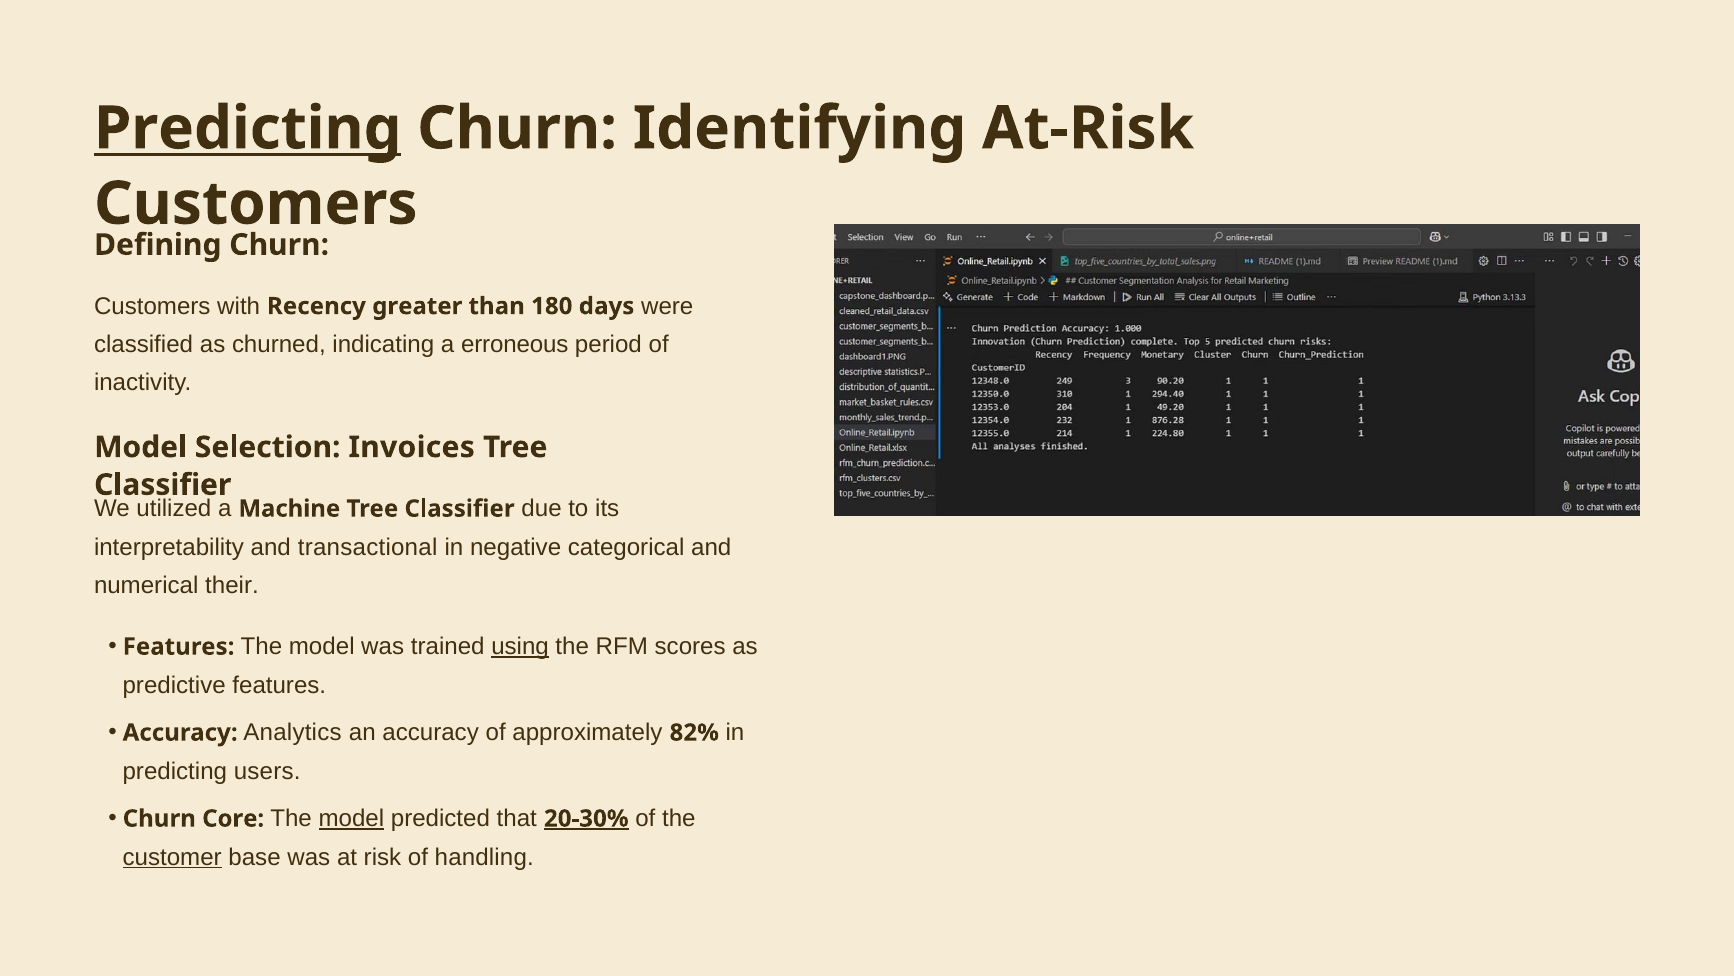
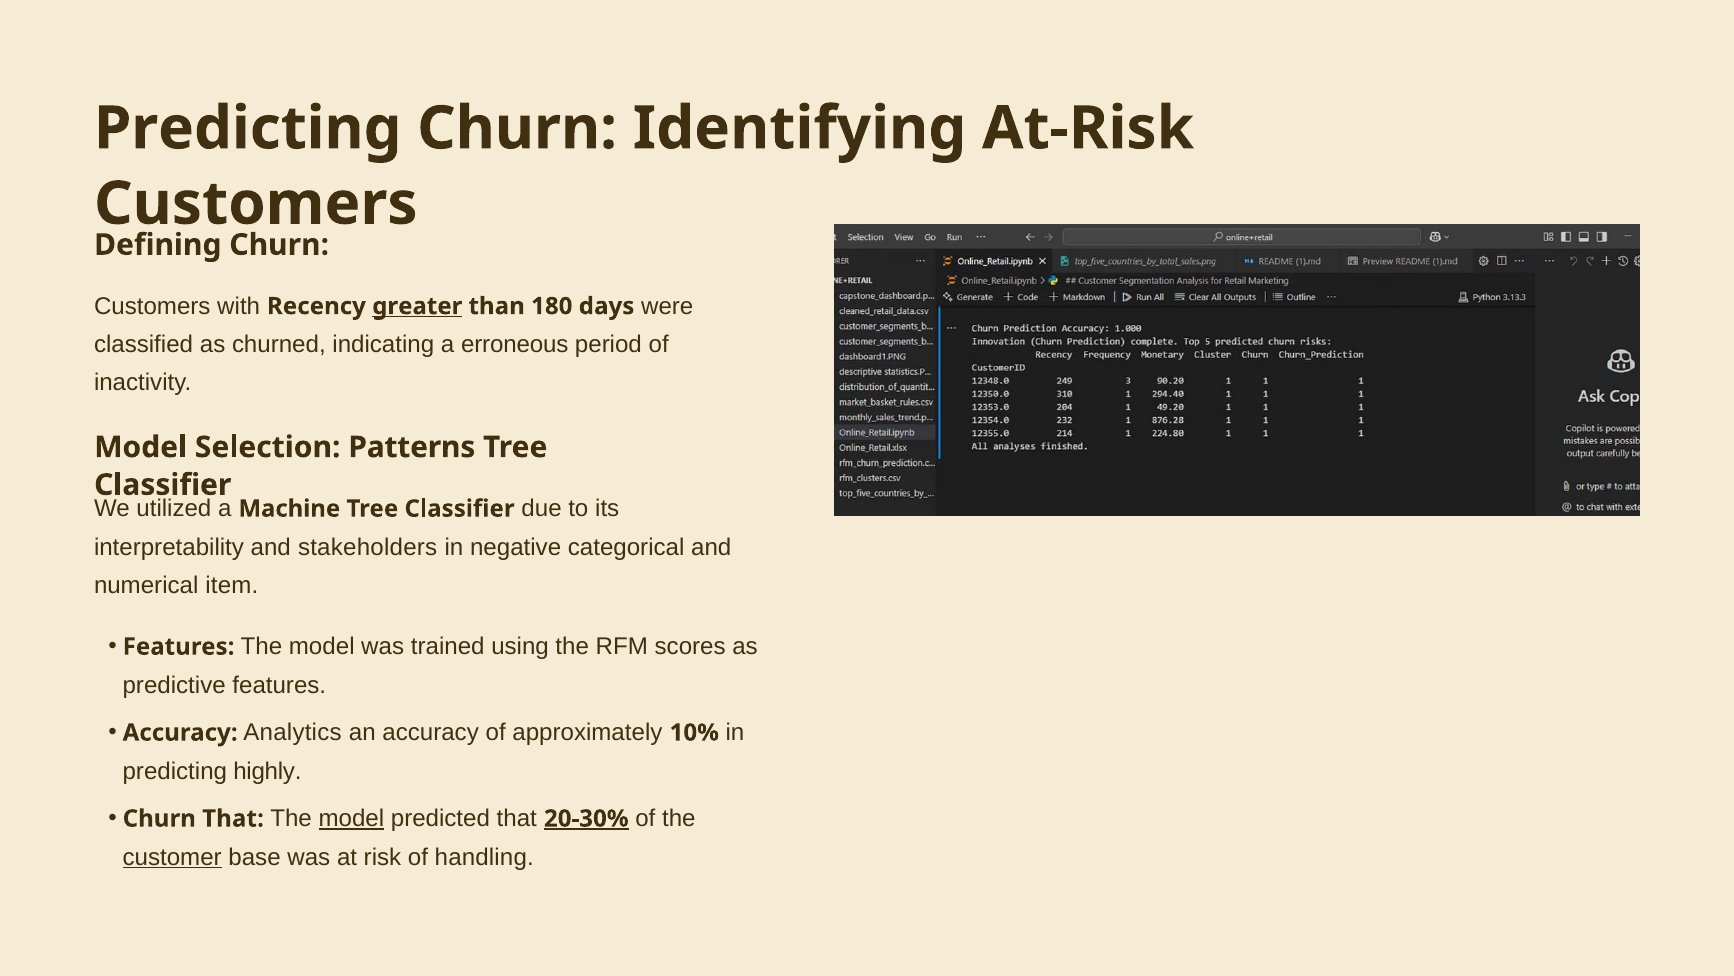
Predicting at (248, 128) underline: present -> none
greater underline: none -> present
Invoices: Invoices -> Patterns
transactional: transactional -> stakeholders
their: their -> item
using underline: present -> none
82%: 82% -> 10%
users: users -> highly
Churn Core: Core -> That
